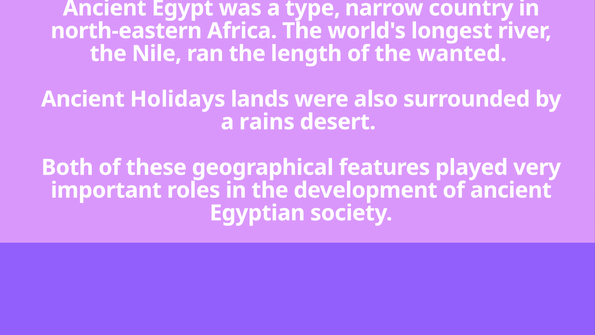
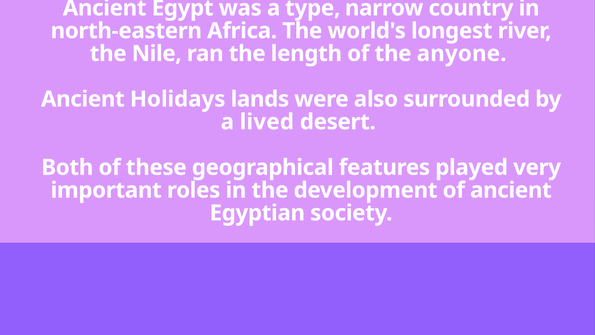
wanted: wanted -> anyone
rains: rains -> lived
